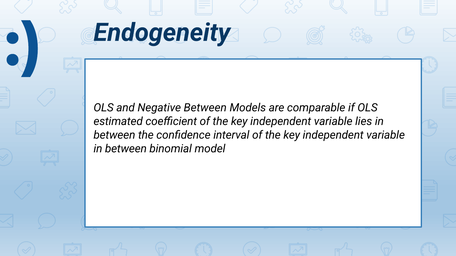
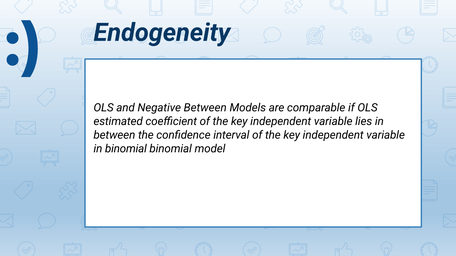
between at (126, 149): between -> binomial
